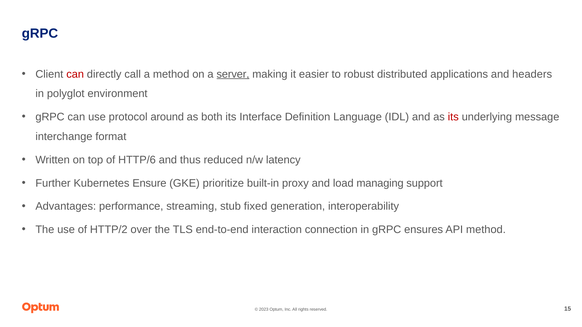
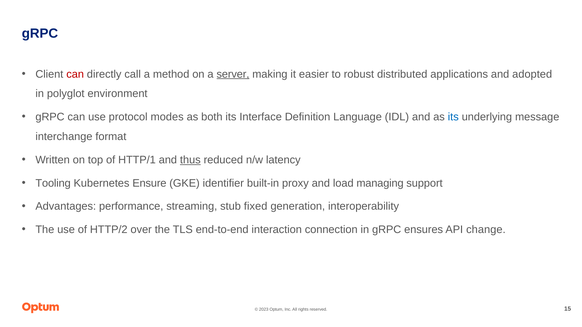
headers: headers -> adopted
around: around -> modes
its at (453, 117) colour: red -> blue
HTTP/6: HTTP/6 -> HTTP/1
thus underline: none -> present
Further: Further -> Tooling
prioritize: prioritize -> identifier
API method: method -> change
